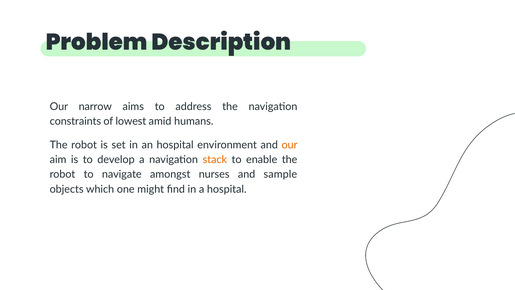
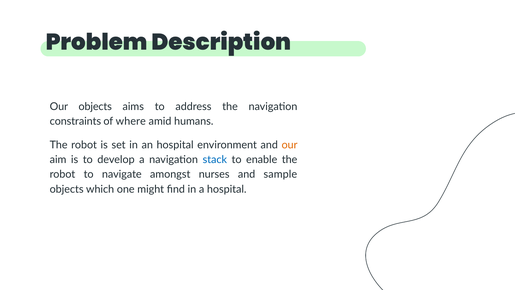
Our narrow: narrow -> objects
lowest: lowest -> where
stack colour: orange -> blue
